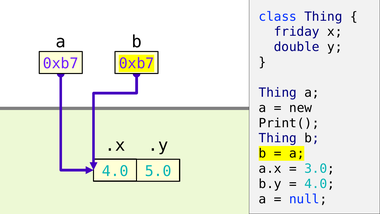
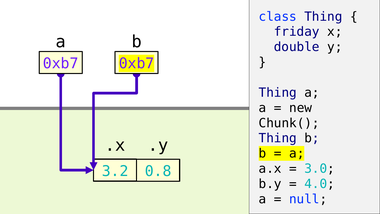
Print(: Print( -> Chunk(
4.0 at (115, 171): 4.0 -> 3.2
5.0: 5.0 -> 0.8
